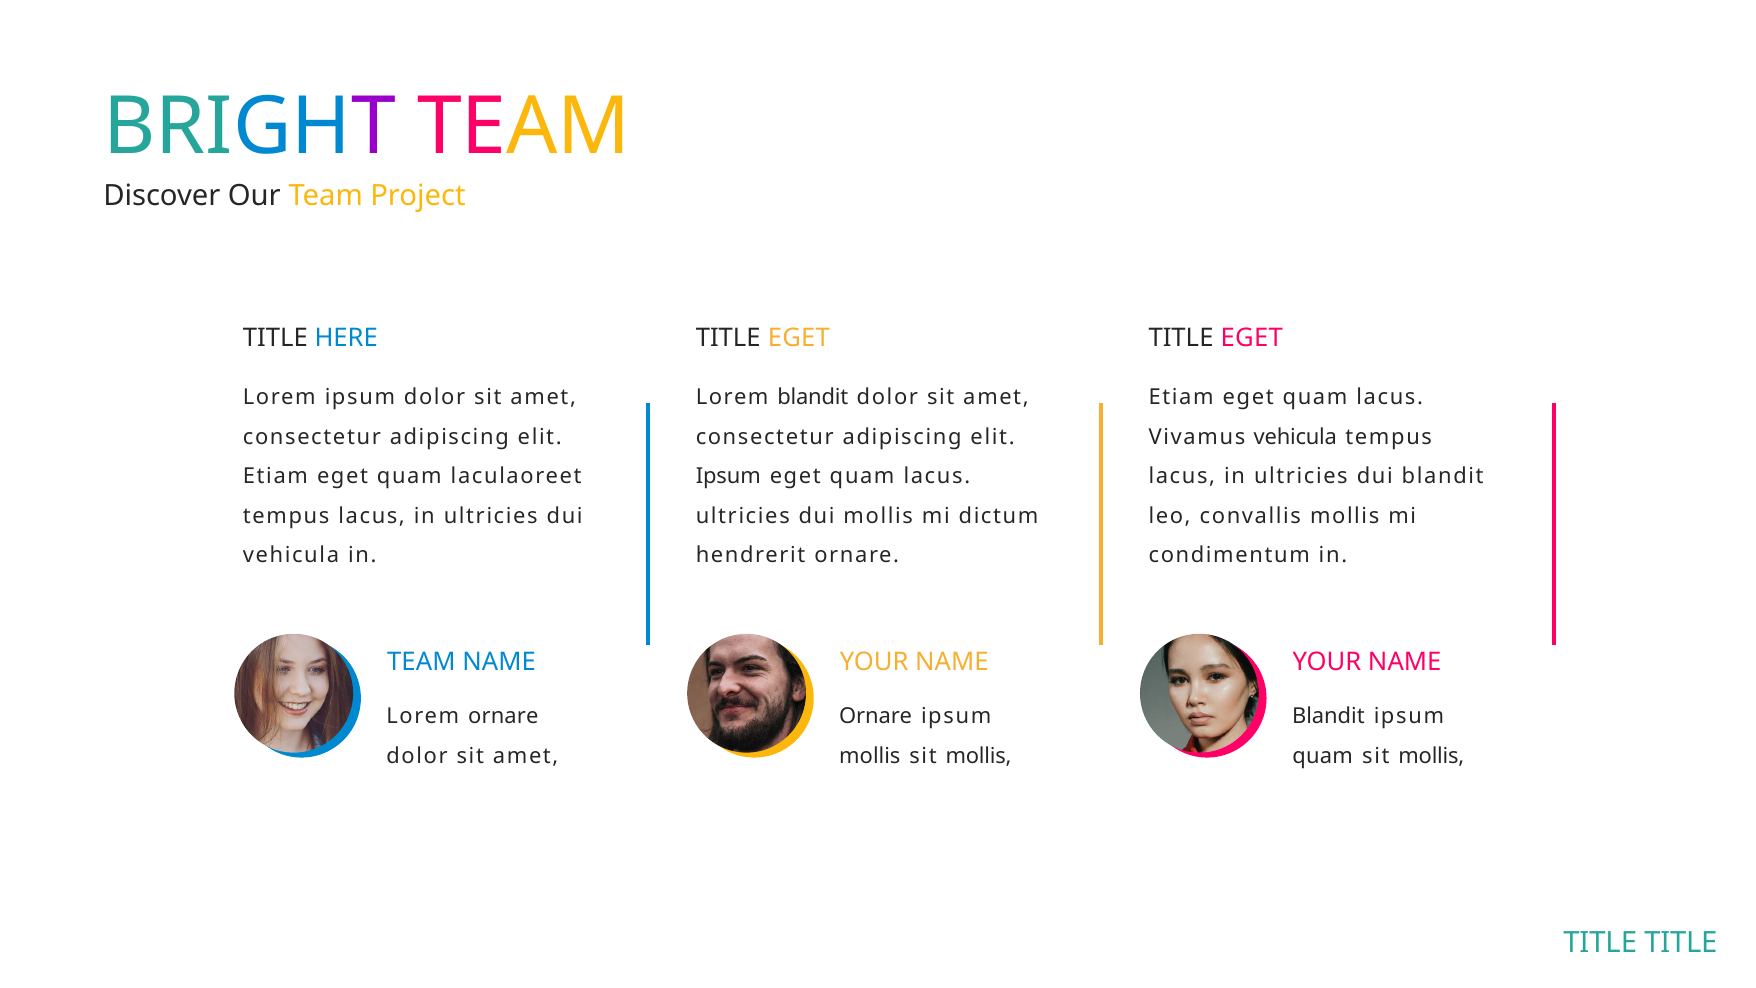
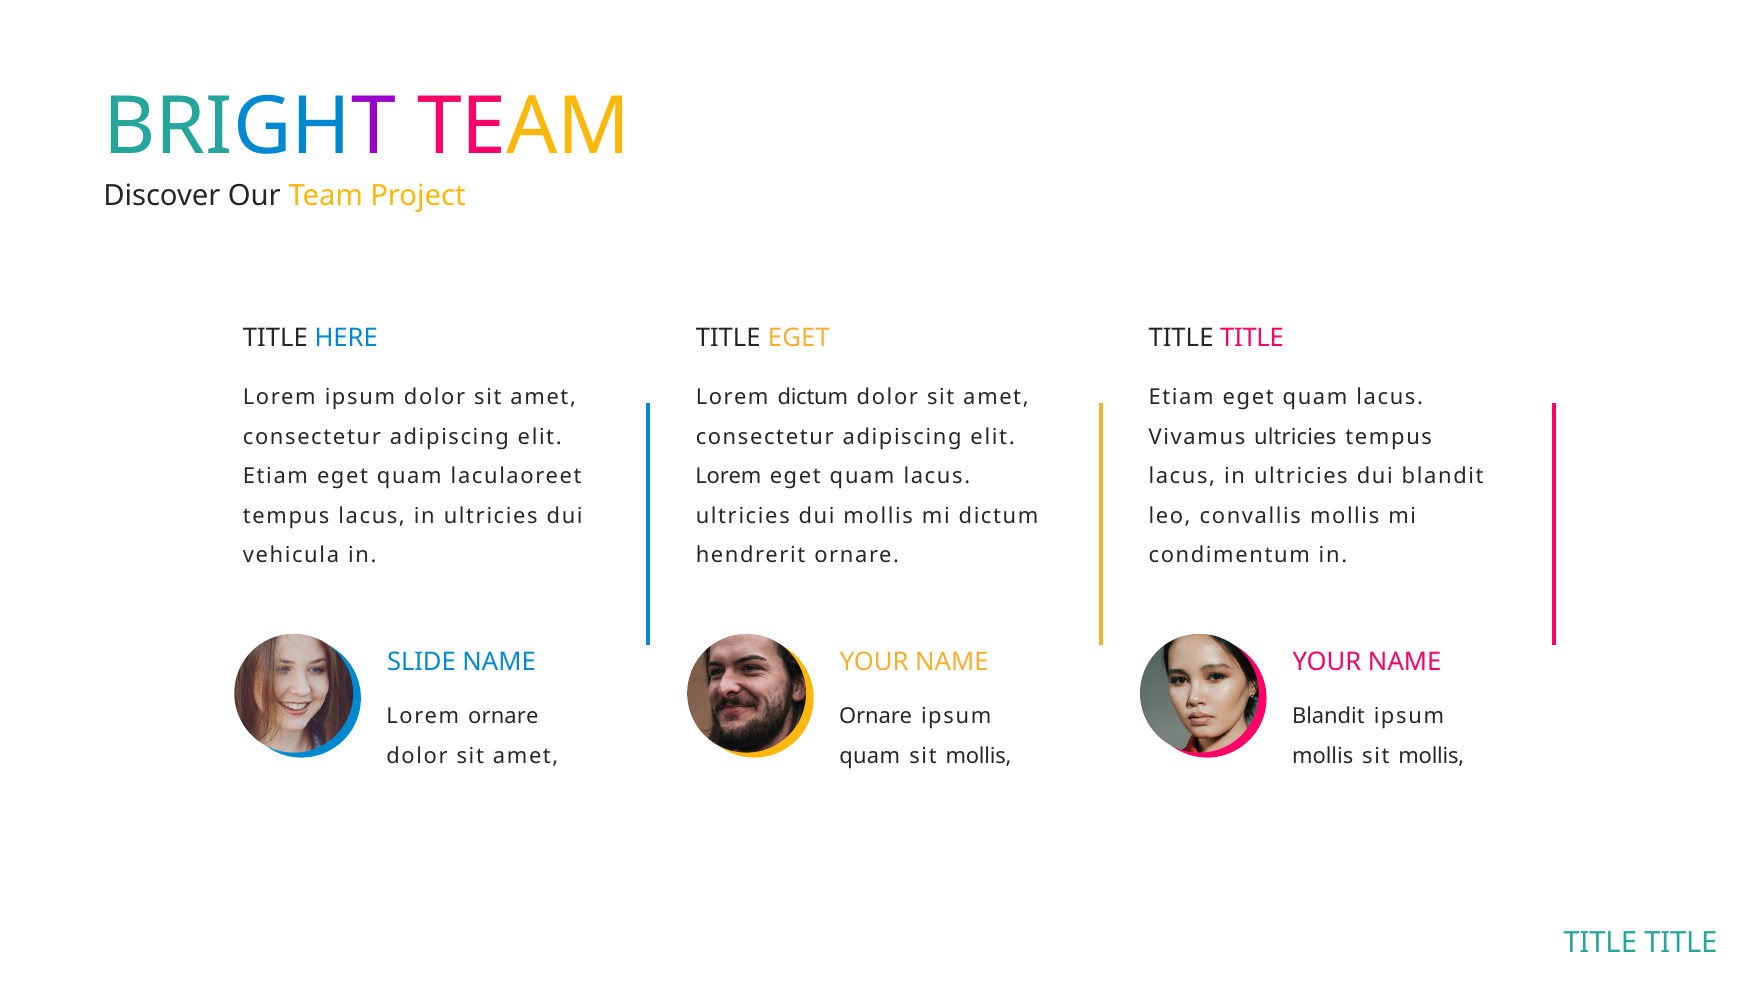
EGET at (1252, 338): EGET -> TITLE
Lorem blandit: blandit -> dictum
Vivamus vehicula: vehicula -> ultricies
Ipsum at (728, 476): Ipsum -> Lorem
TEAM at (421, 661): TEAM -> SLIDE
mollis at (870, 756): mollis -> quam
quam at (1323, 756): quam -> mollis
